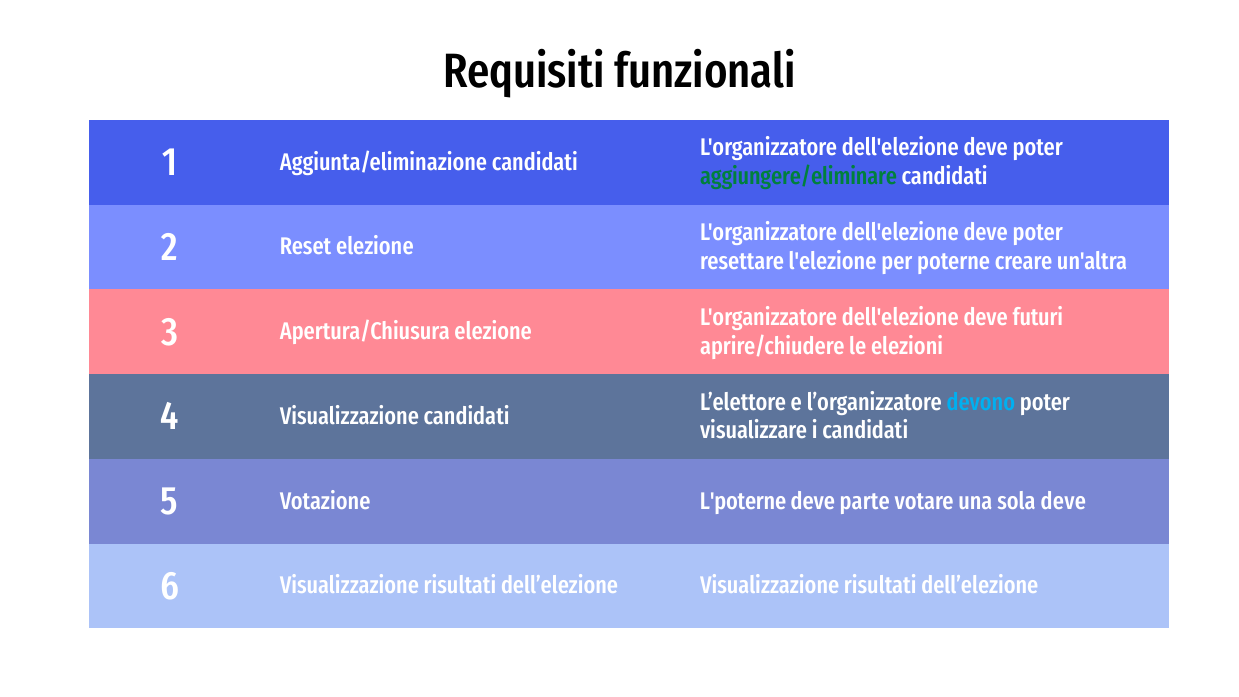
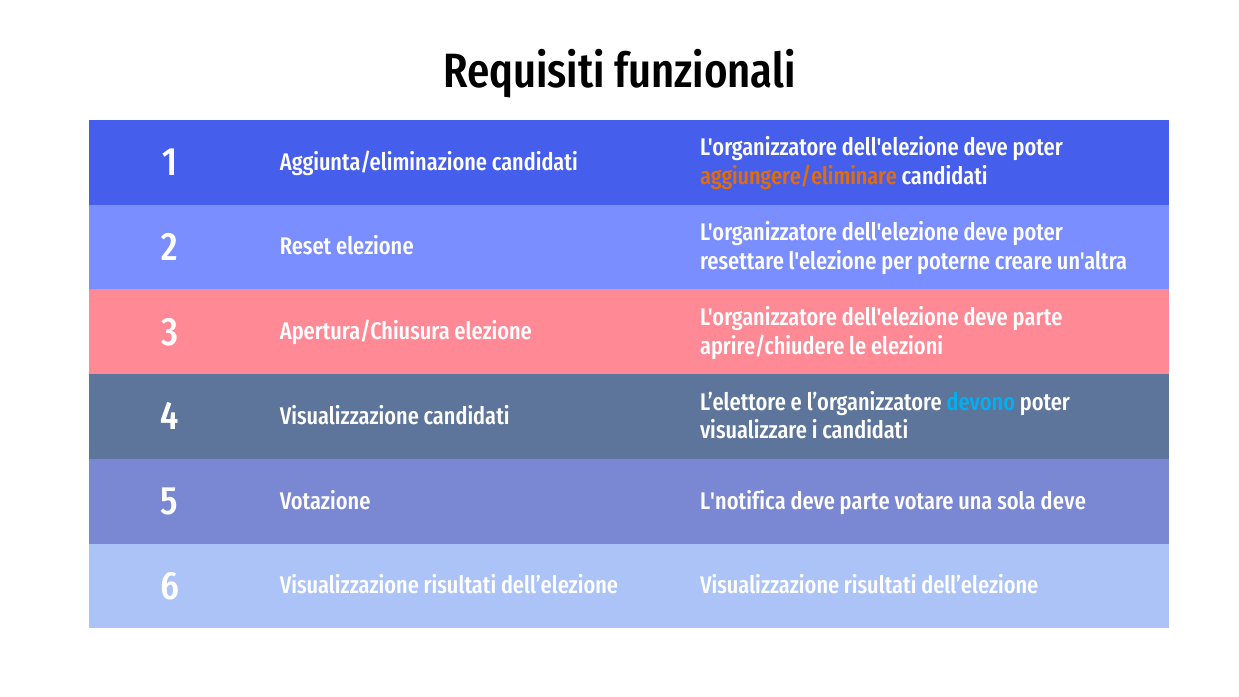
aggiungere/eliminare colour: green -> orange
dell'elezione deve futuri: futuri -> parte
L'poterne: L'poterne -> L'notifica
